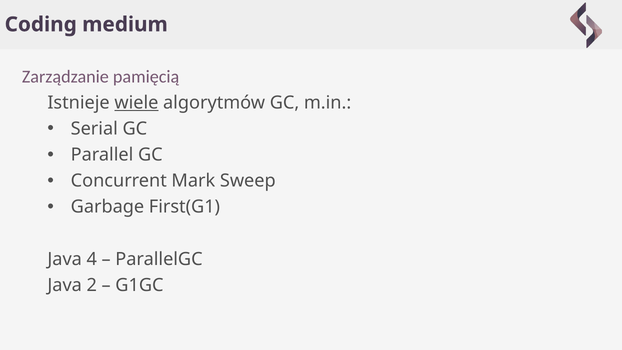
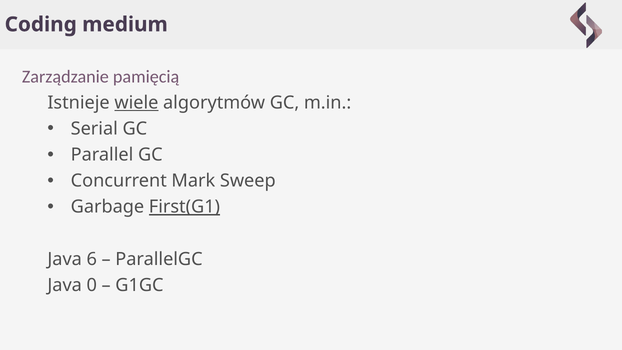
First(G1 underline: none -> present
4: 4 -> 6
2: 2 -> 0
